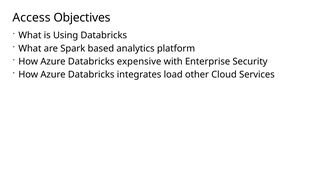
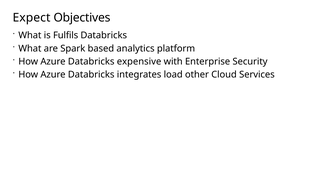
Access: Access -> Expect
Using: Using -> Fulfils
